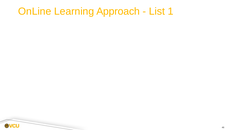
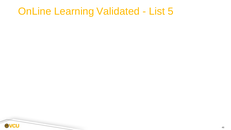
Approach: Approach -> Validated
1: 1 -> 5
